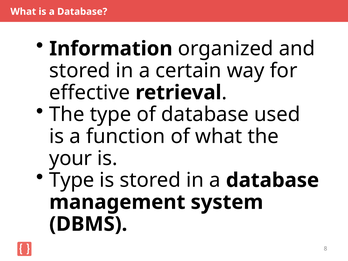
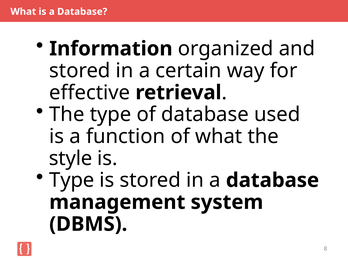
your: your -> style
